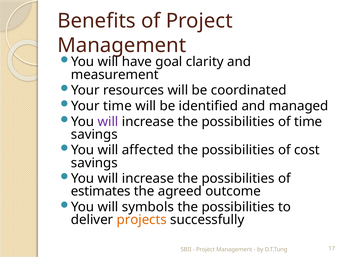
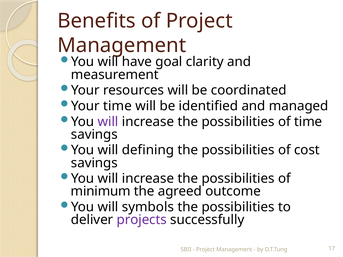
affected: affected -> defining
estimates: estimates -> minimum
projects colour: orange -> purple
